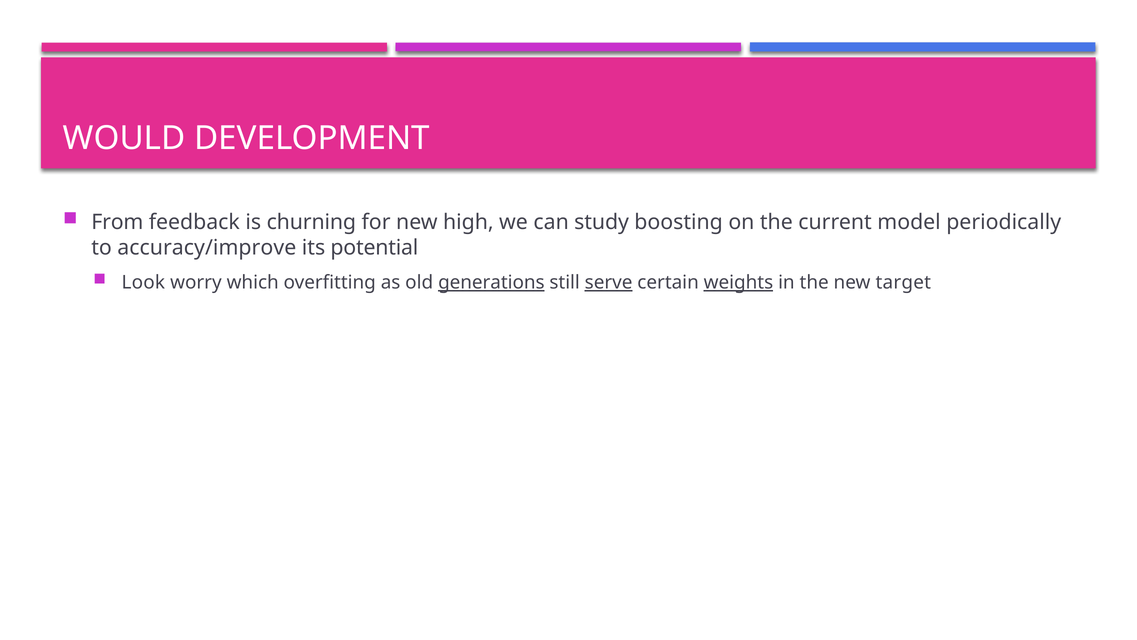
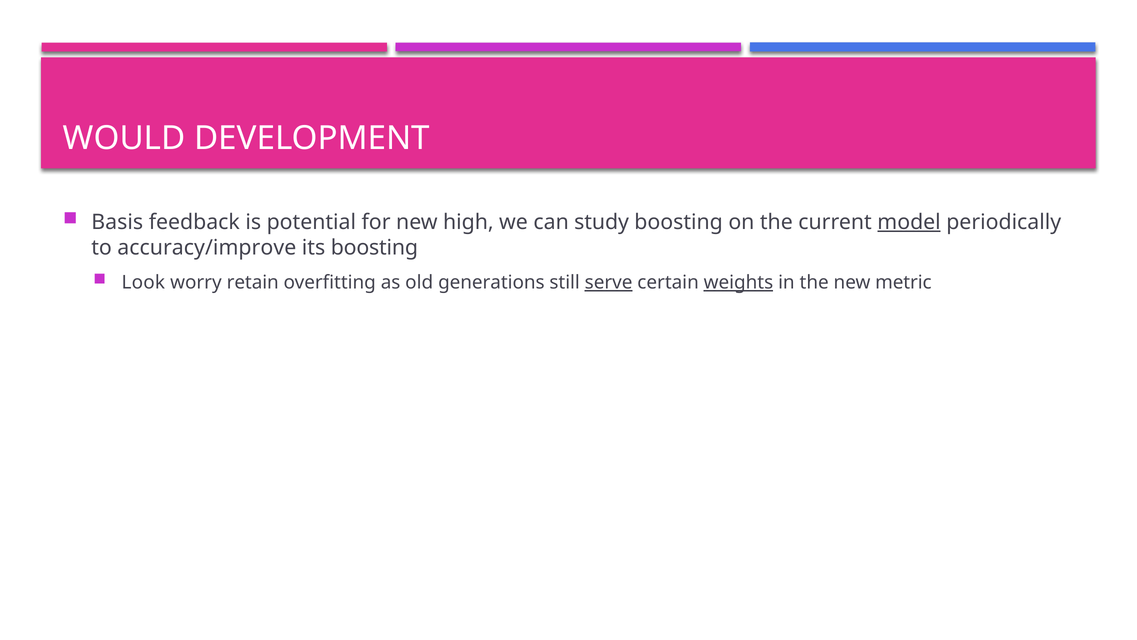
From: From -> Basis
churning: churning -> potential
model underline: none -> present
its potential: potential -> boosting
which: which -> retain
generations underline: present -> none
target: target -> metric
